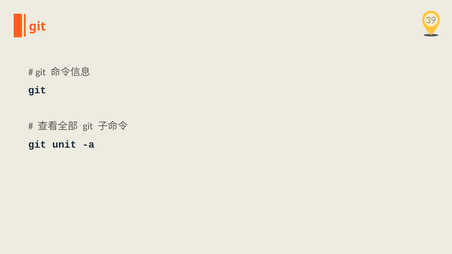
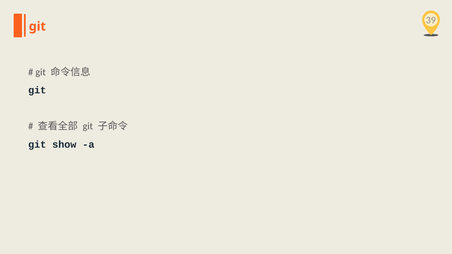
unit: unit -> show
